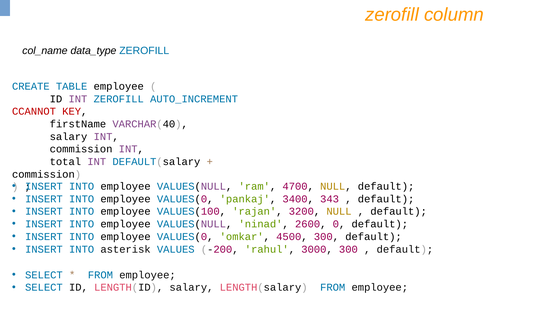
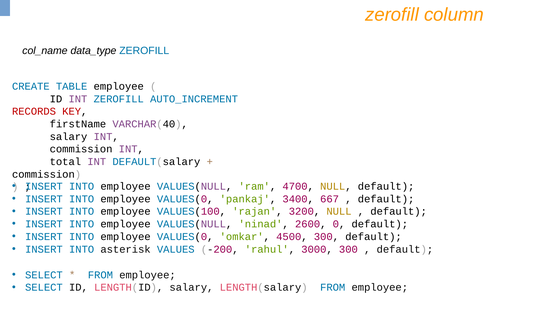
CCANNOT: CCANNOT -> RECORDS
343: 343 -> 667
